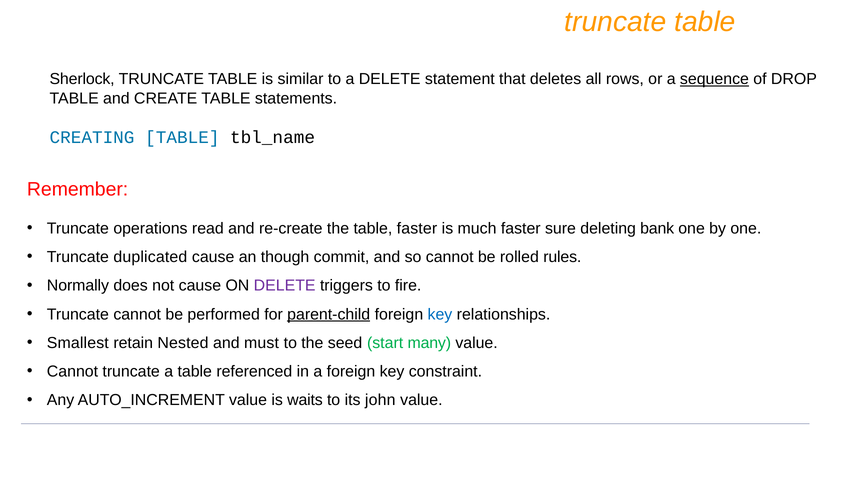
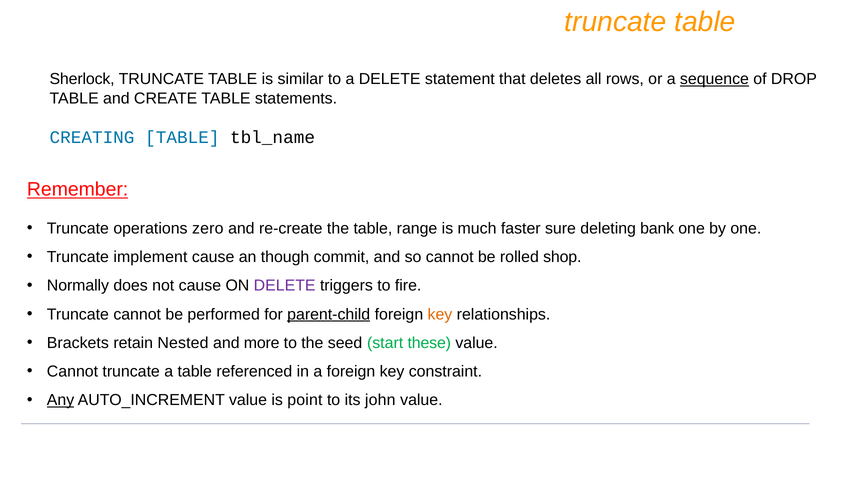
Remember underline: none -> present
read: read -> zero
table faster: faster -> range
duplicated: duplicated -> implement
rules: rules -> shop
key at (440, 314) colour: blue -> orange
Smallest: Smallest -> Brackets
must: must -> more
many: many -> these
Any underline: none -> present
waits: waits -> point
